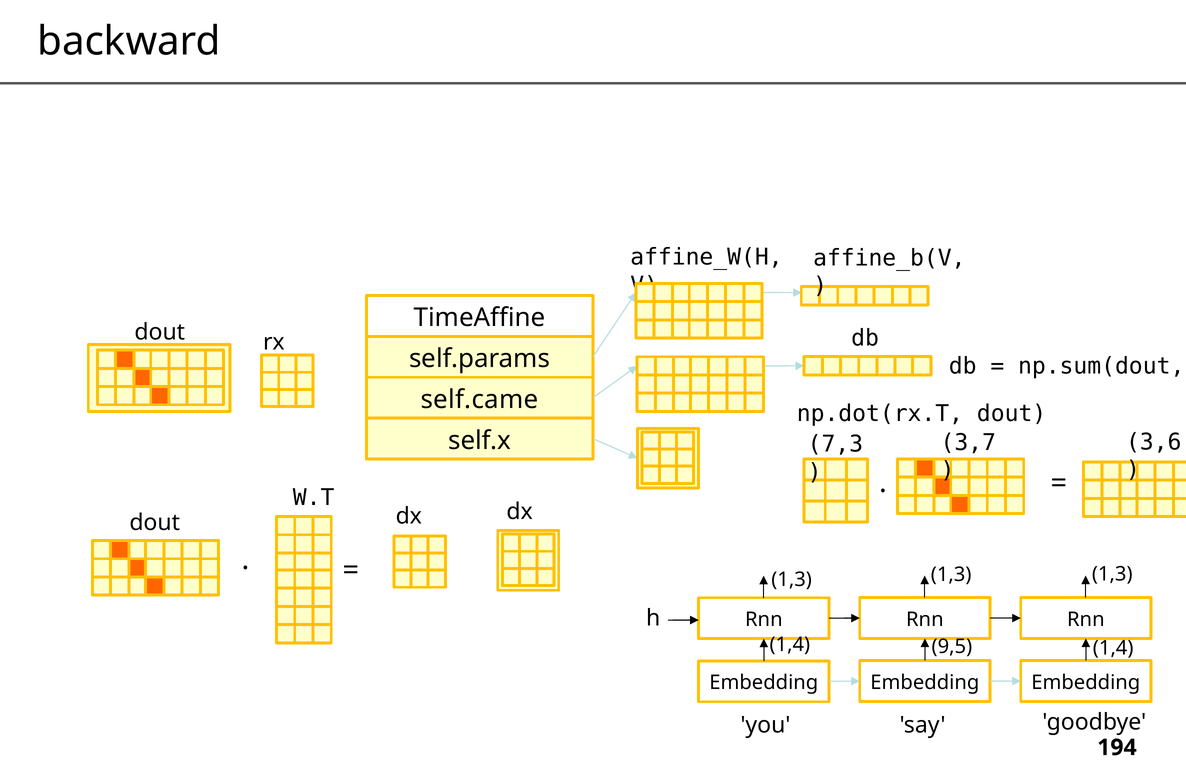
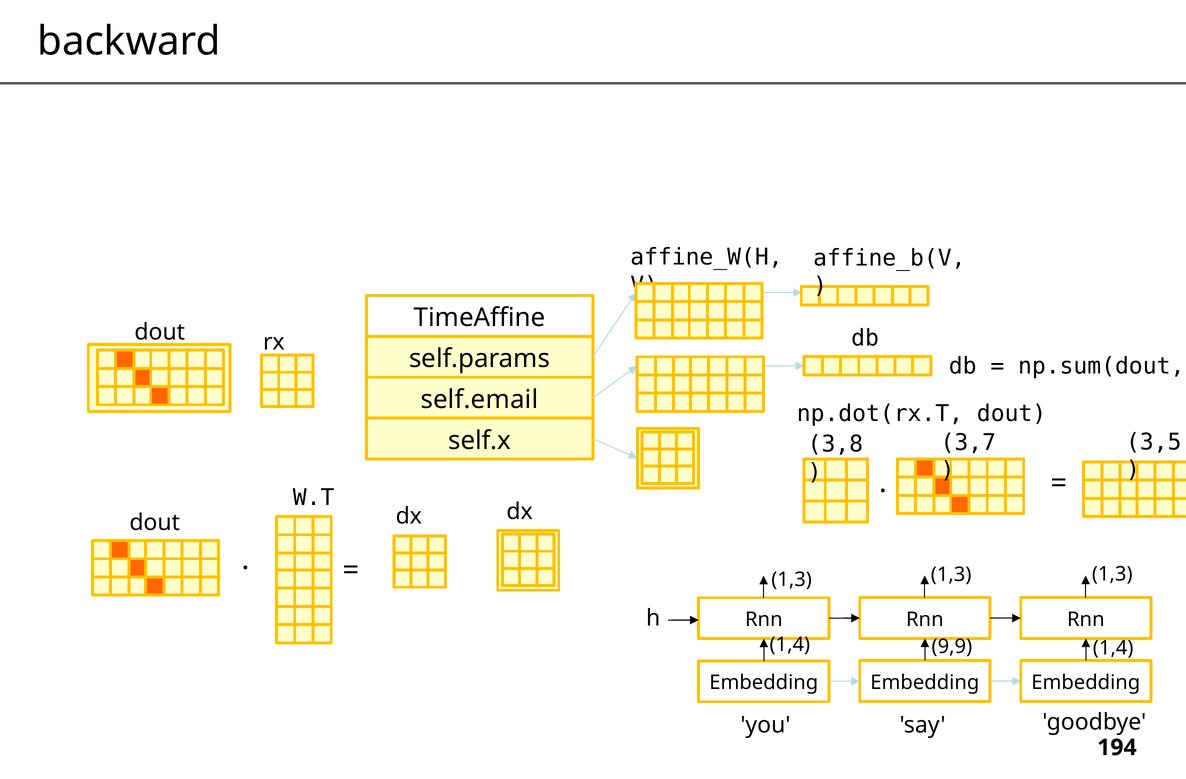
self.came: self.came -> self.email
3,6: 3,6 -> 3,5
7,3: 7,3 -> 3,8
9,5: 9,5 -> 9,9
